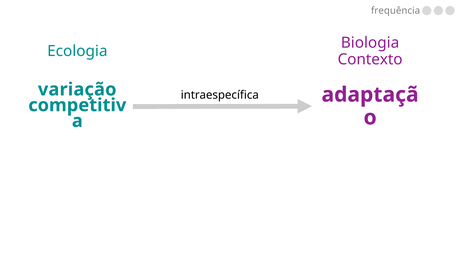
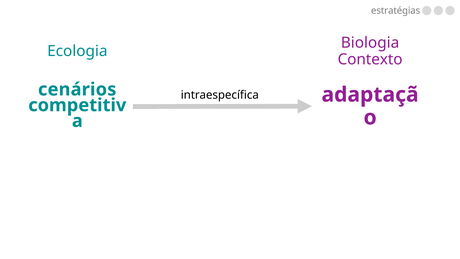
frequência: frequência -> estratégias
variação: variação -> cenários
